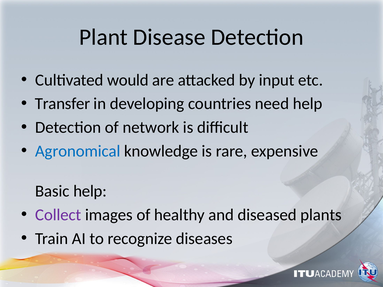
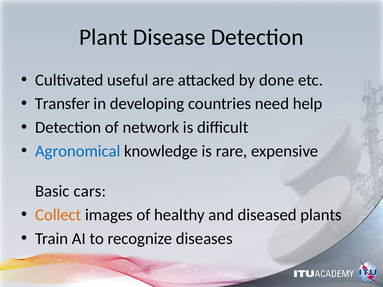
would: would -> useful
input: input -> done
Basic help: help -> cars
Collect colour: purple -> orange
